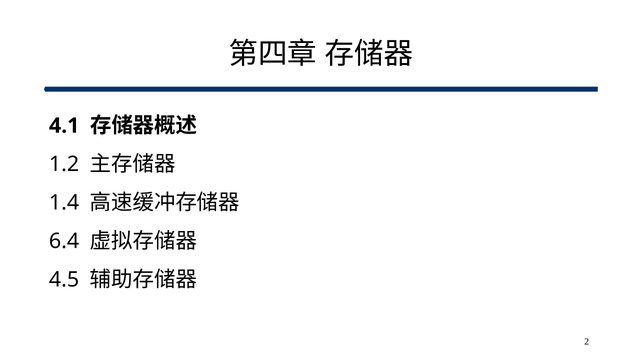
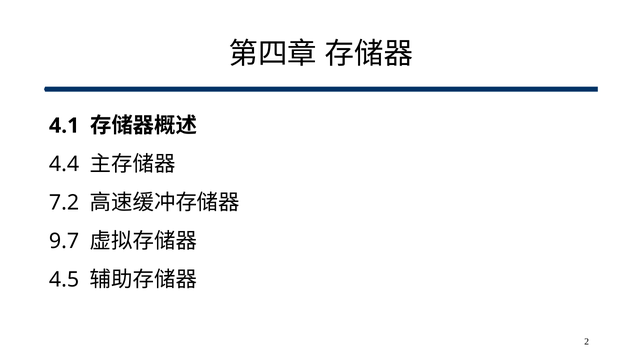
1.2: 1.2 -> 4.4
1.4: 1.4 -> 7.2
6.4: 6.4 -> 9.7
